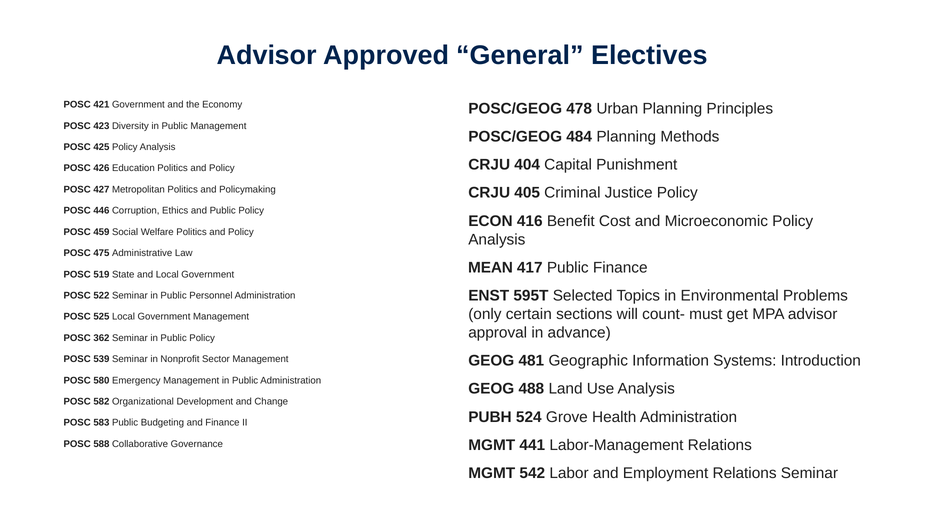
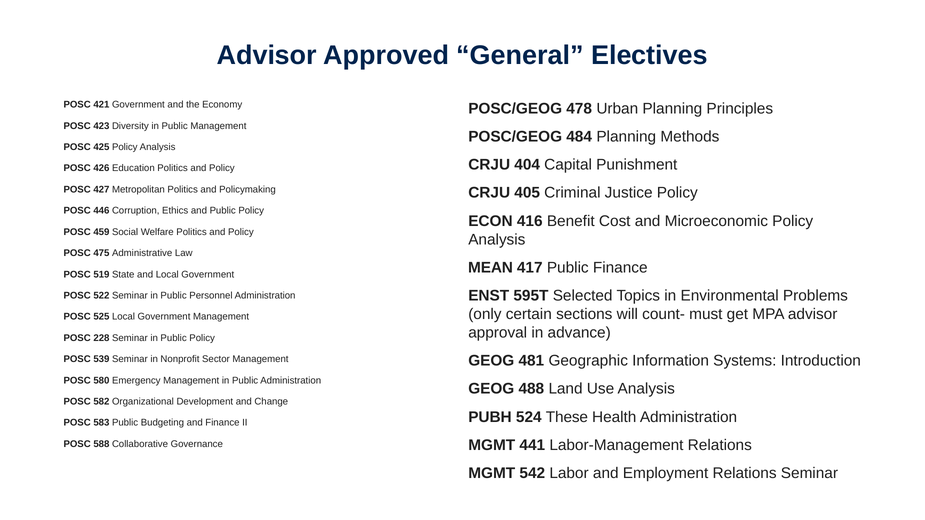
362: 362 -> 228
Grove: Grove -> These
